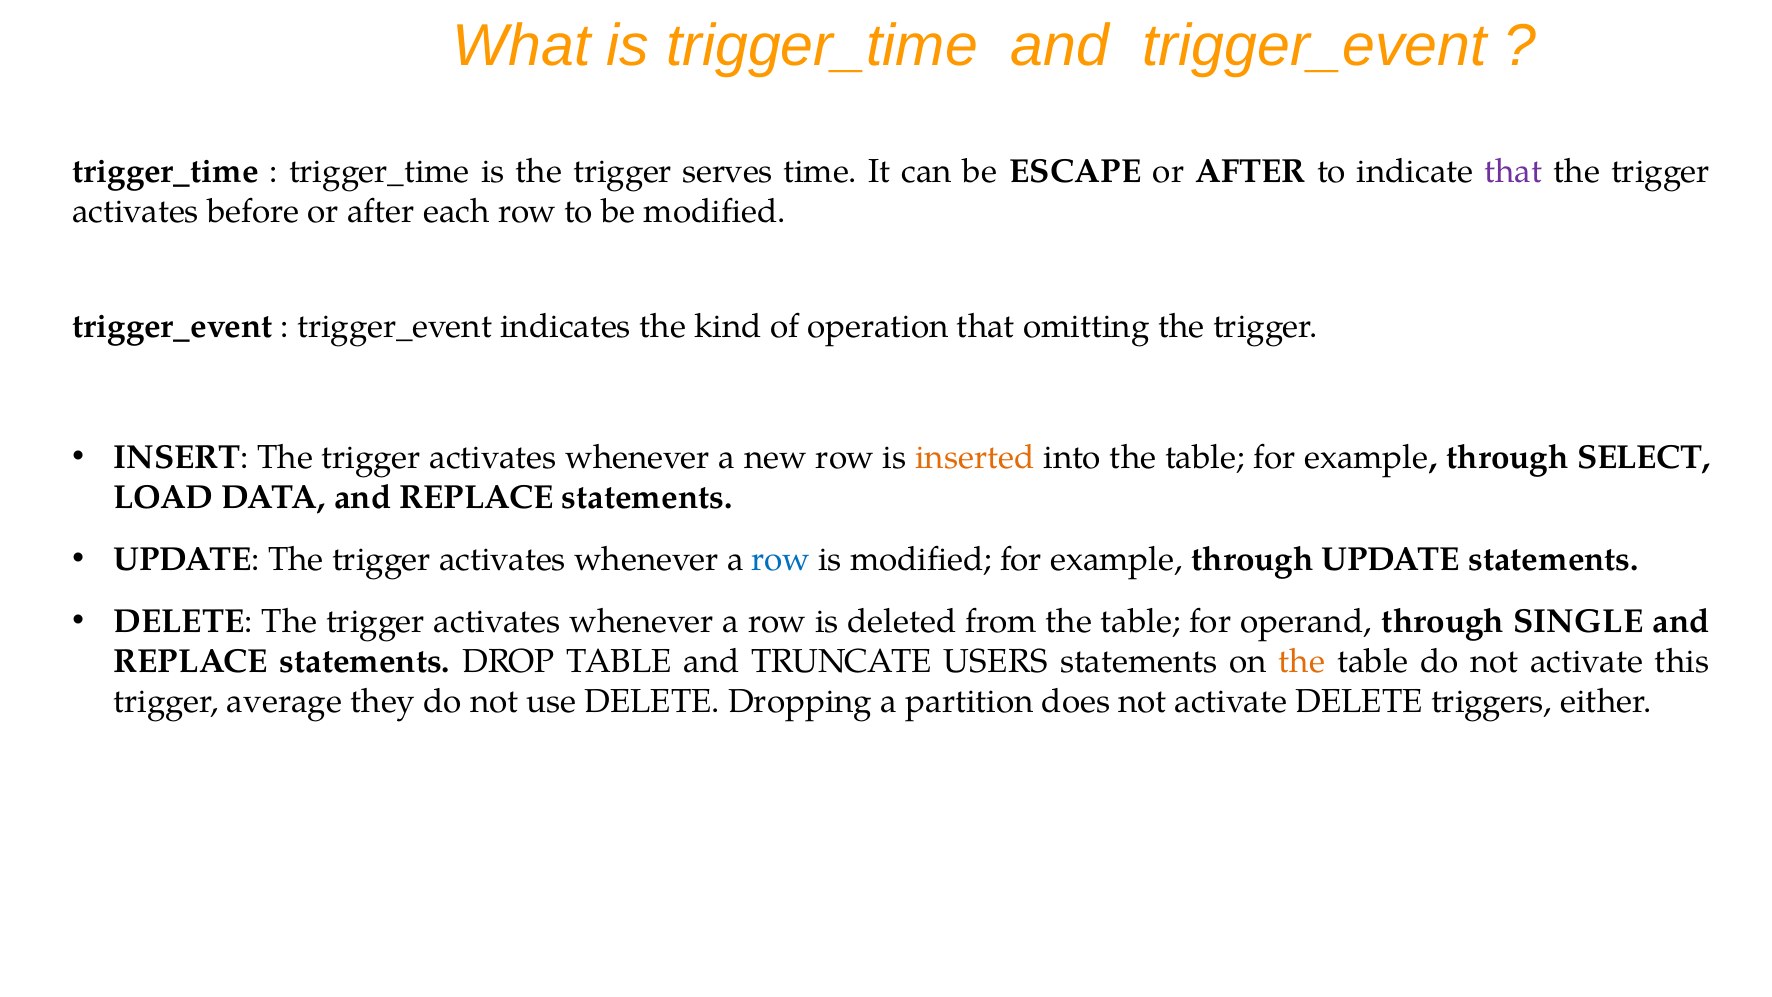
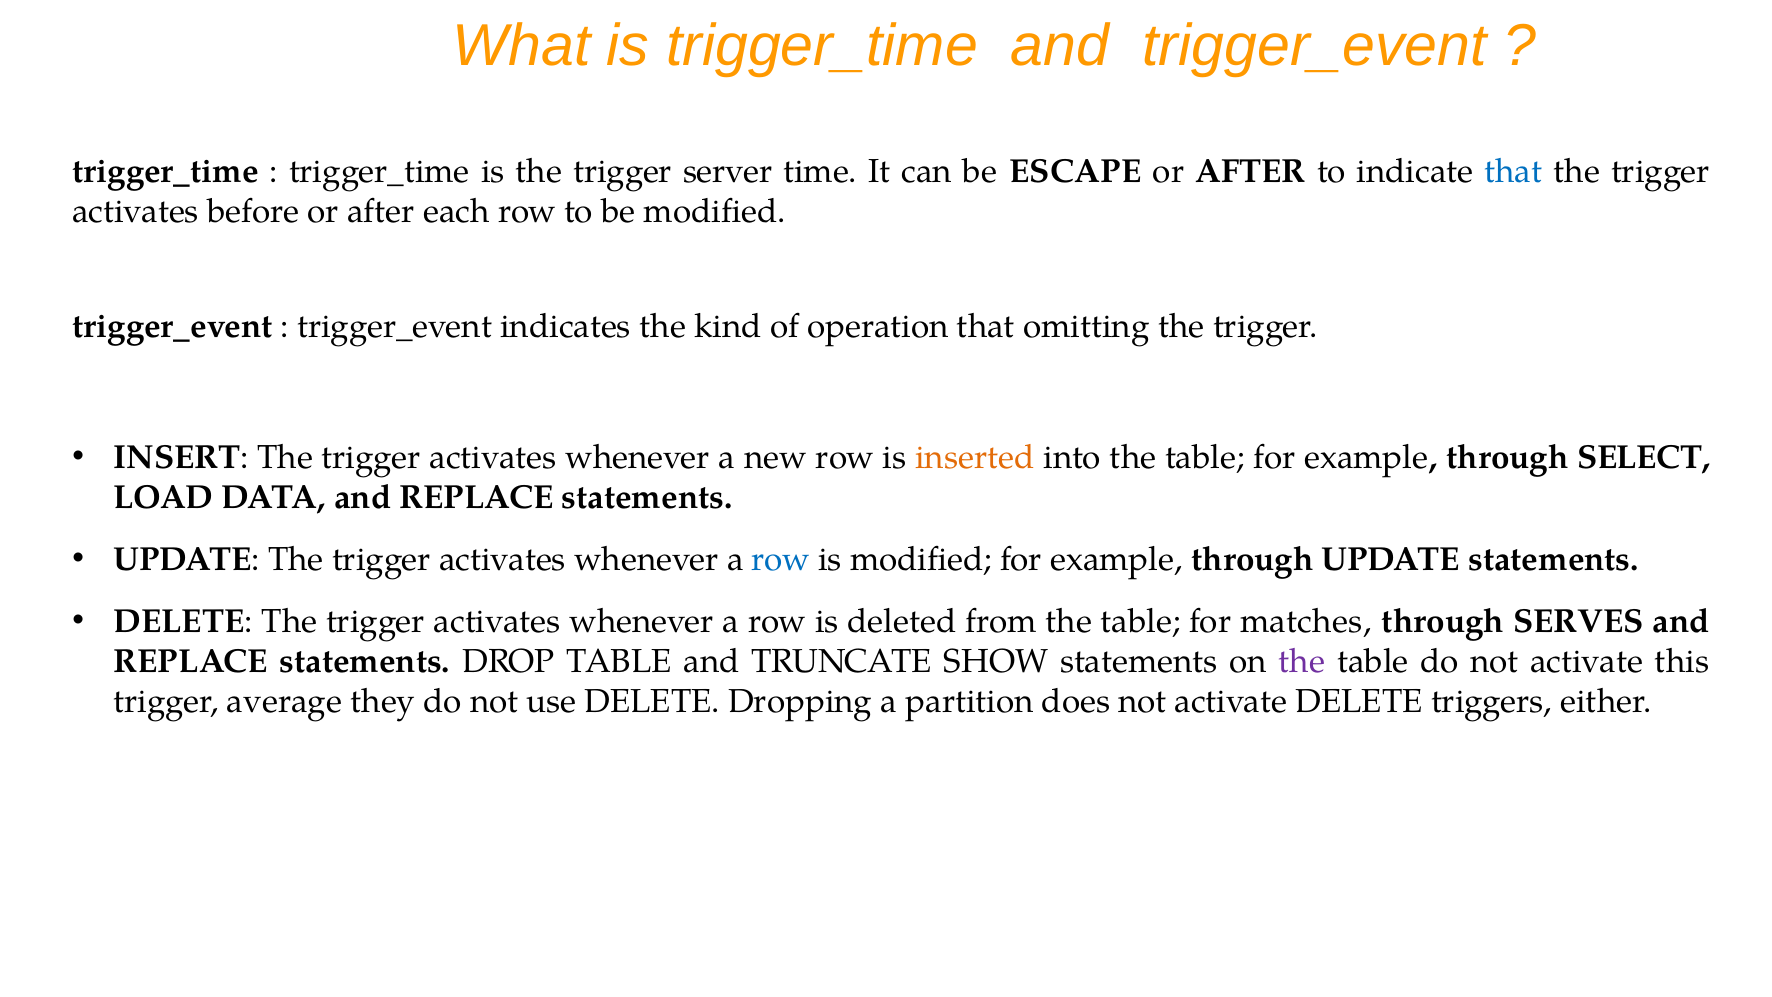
serves: serves -> server
that at (1514, 172) colour: purple -> blue
operand: operand -> matches
SINGLE: SINGLE -> SERVES
USERS: USERS -> SHOW
the at (1302, 661) colour: orange -> purple
